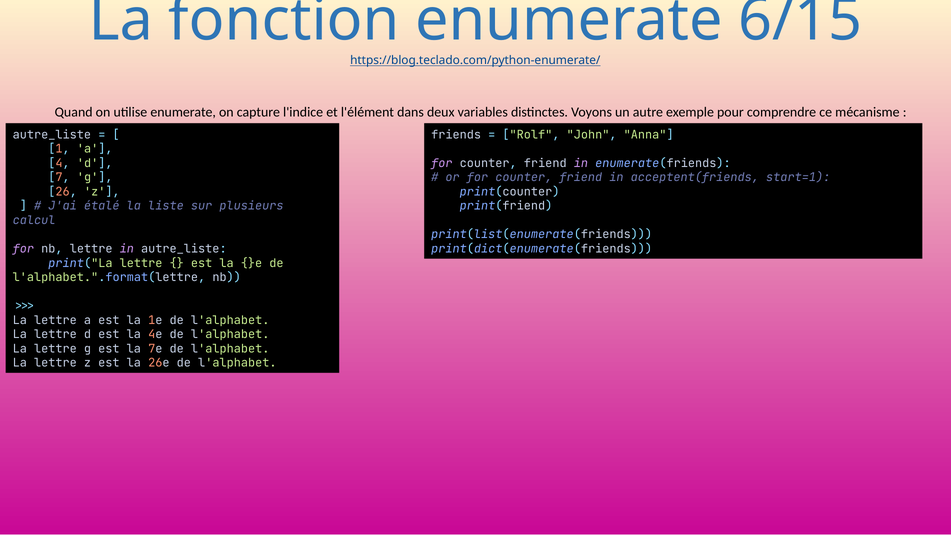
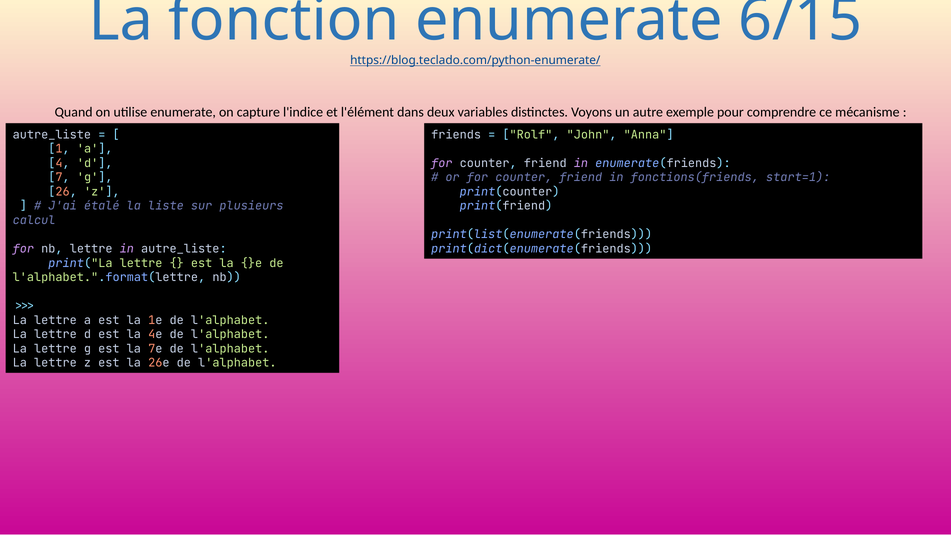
acceptent(friends: acceptent(friends -> fonctions(friends
